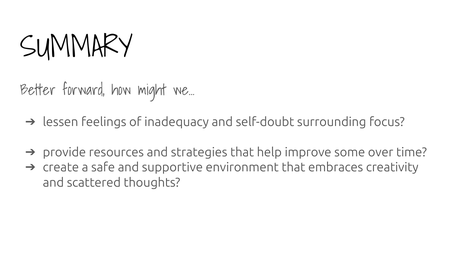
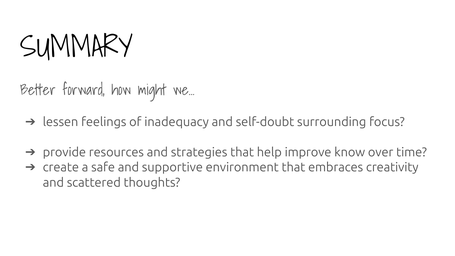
some: some -> know
